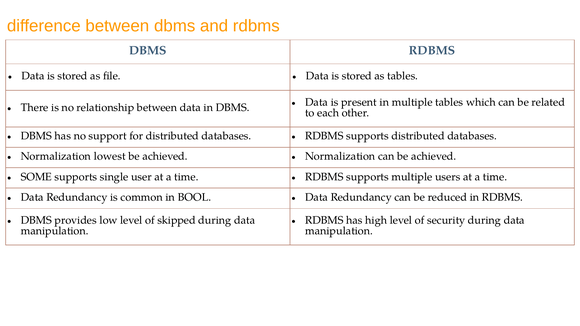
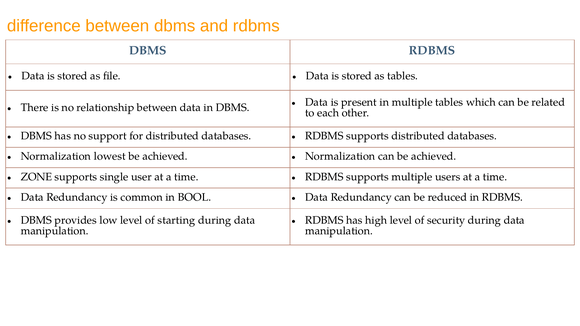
SOME: SOME -> ZONE
skipped: skipped -> starting
